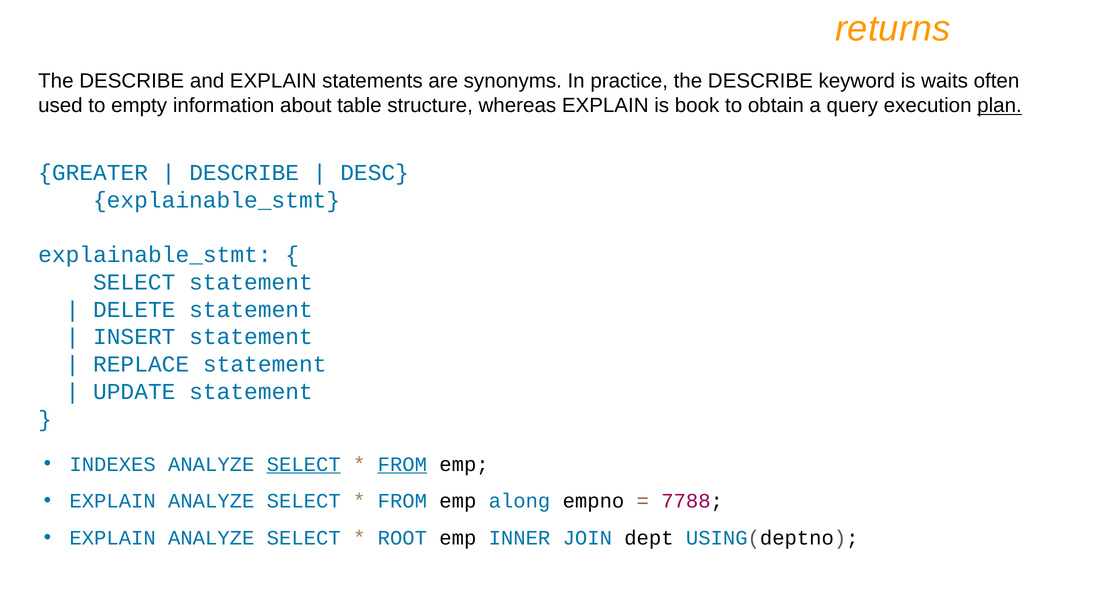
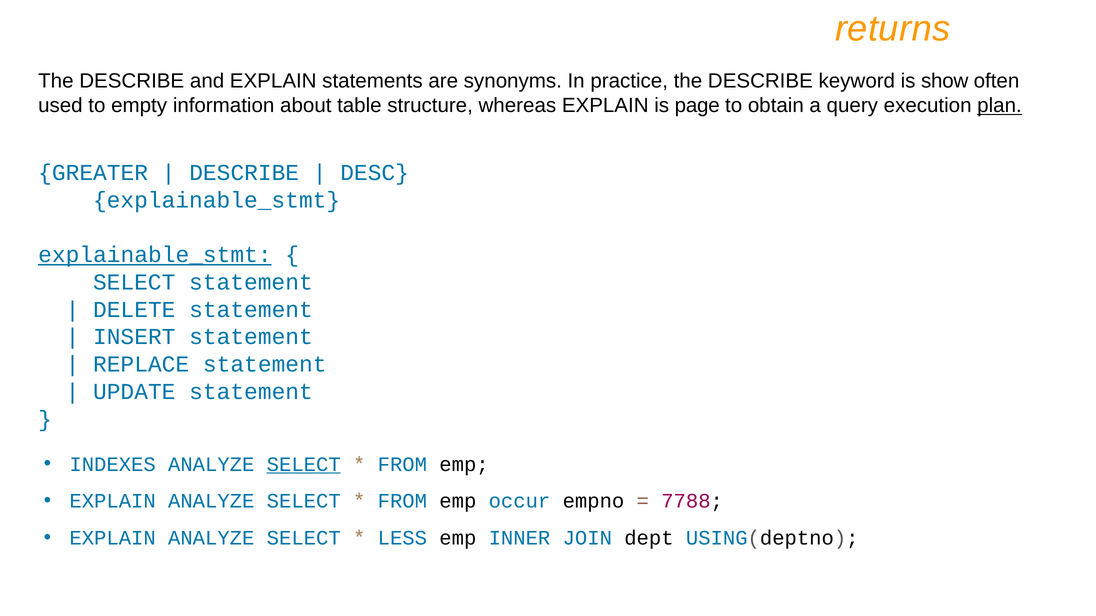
waits: waits -> show
book: book -> page
explainable_stmt at (155, 255) underline: none -> present
FROM at (402, 465) underline: present -> none
along: along -> occur
ROOT: ROOT -> LESS
